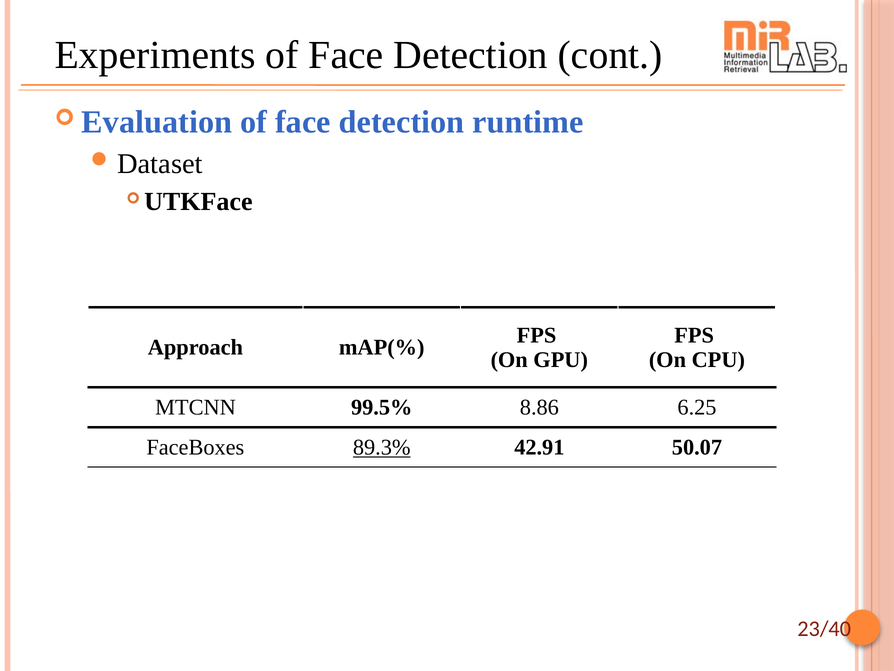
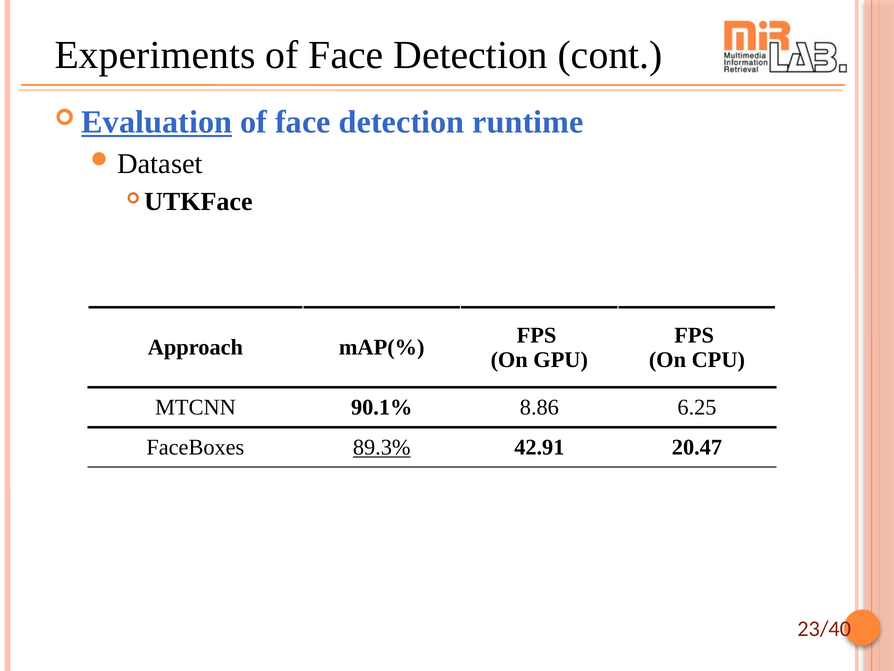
Evaluation underline: none -> present
99.5%: 99.5% -> 90.1%
50.07: 50.07 -> 20.47
